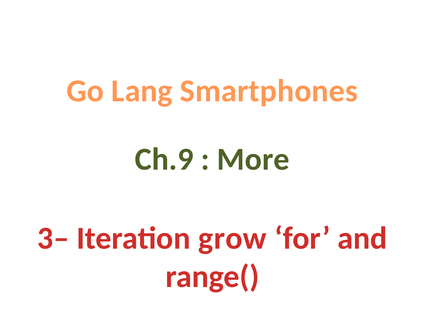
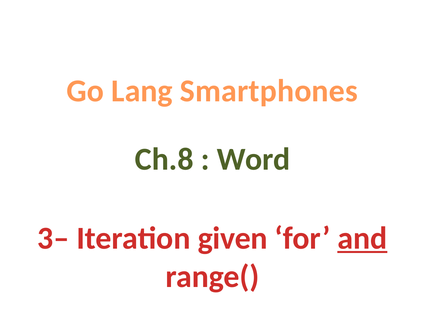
Ch.9: Ch.9 -> Ch.8
More: More -> Word
grow: grow -> given
and underline: none -> present
